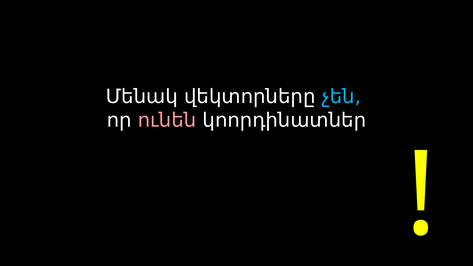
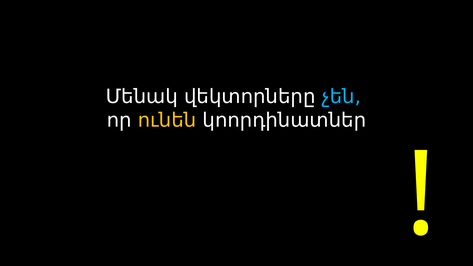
ունեն colour: pink -> yellow
